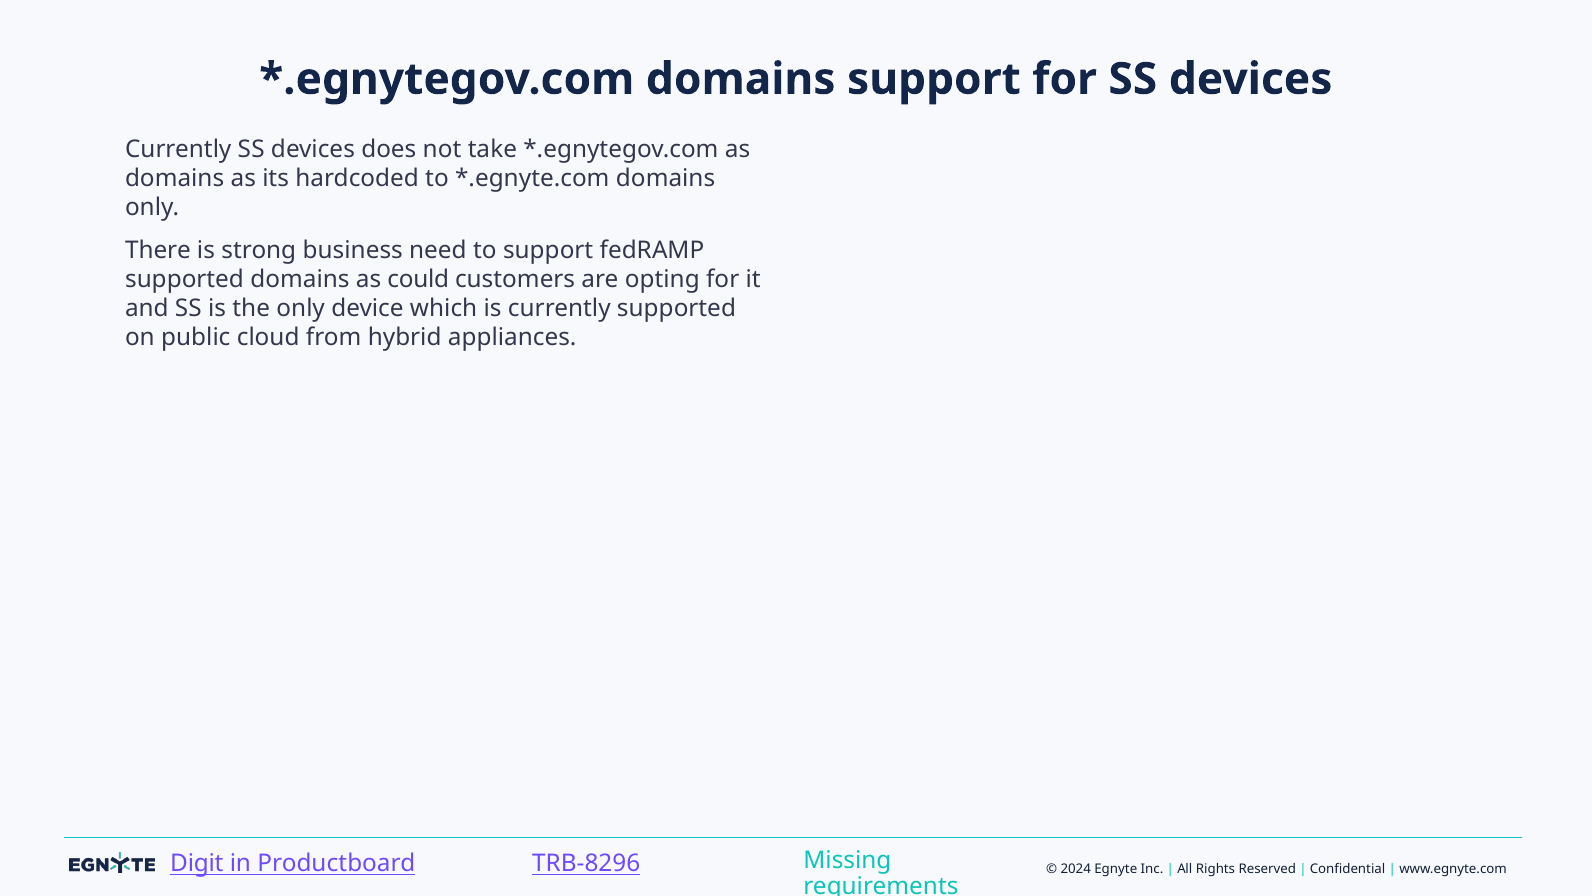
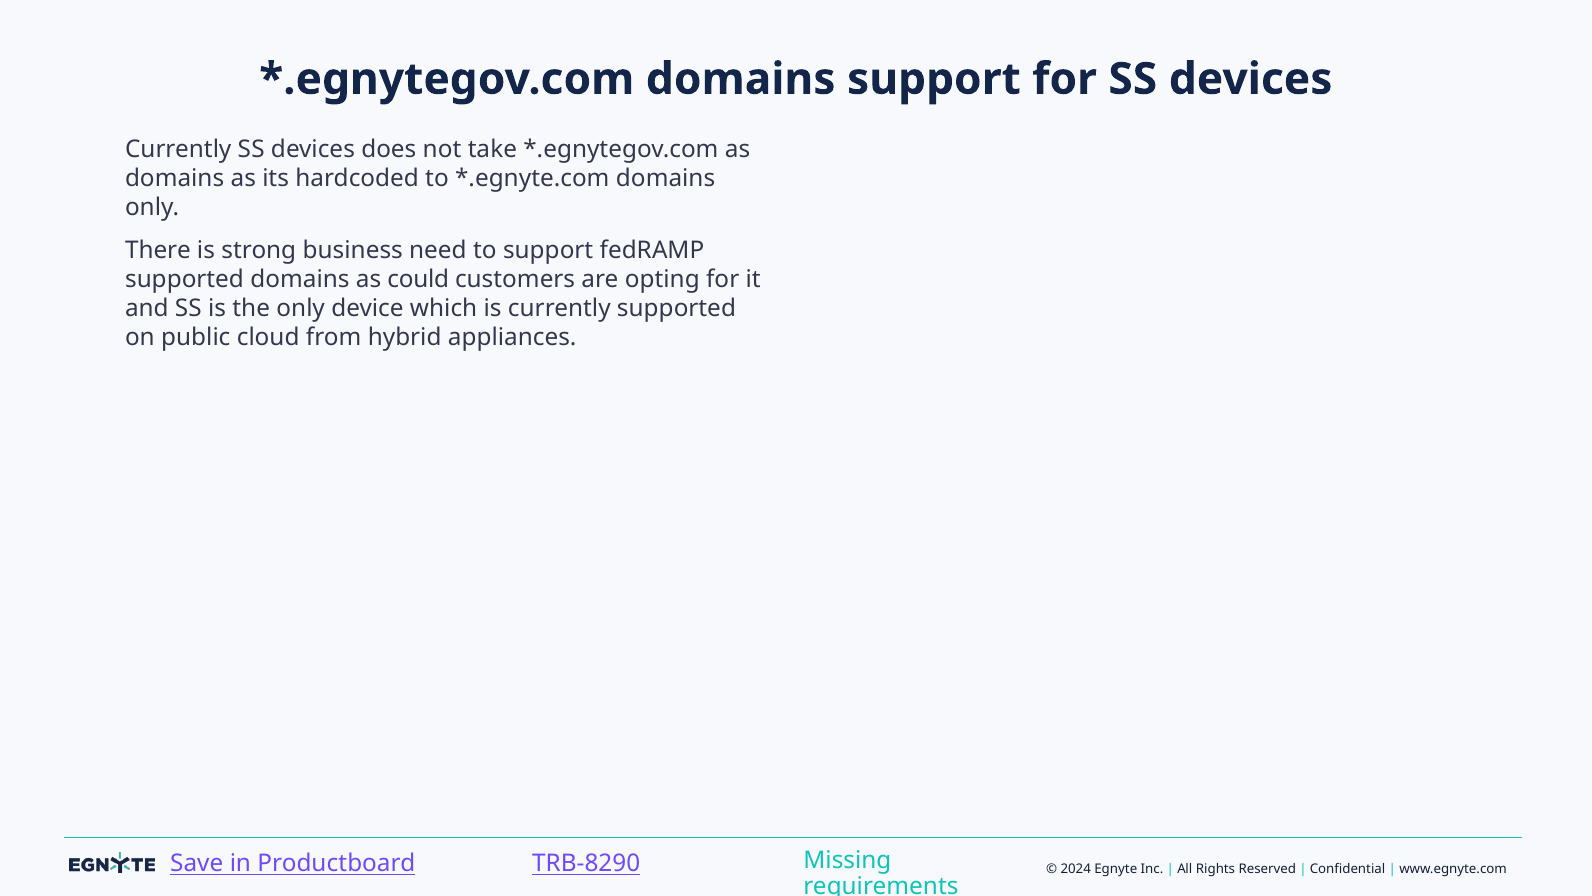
Digit: Digit -> Save
TRB-8296: TRB-8296 -> TRB-8290
